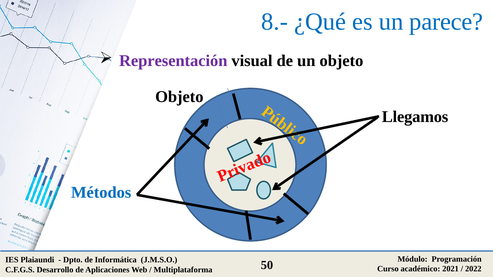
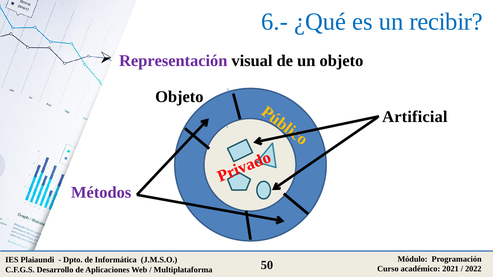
8.-: 8.- -> 6.-
parece: parece -> recibir
Llegamos: Llegamos -> Artificial
Métodos colour: blue -> purple
